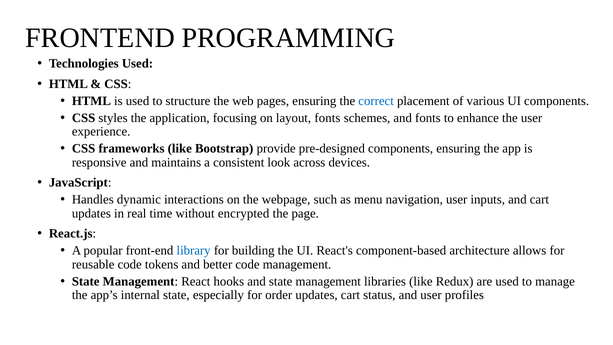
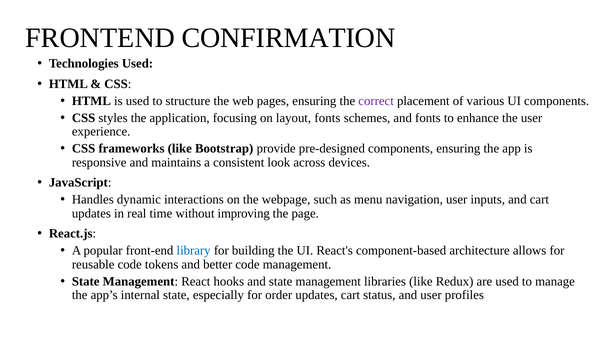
PROGRAMMING: PROGRAMMING -> CONFIRMATION
correct colour: blue -> purple
encrypted: encrypted -> improving
